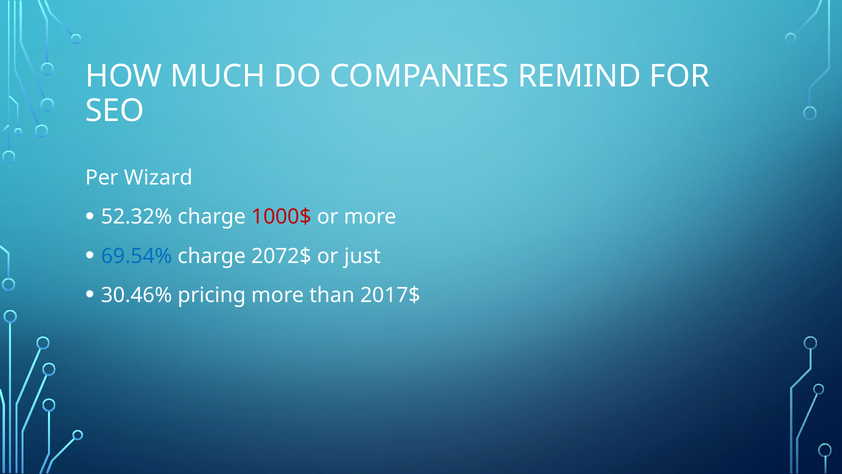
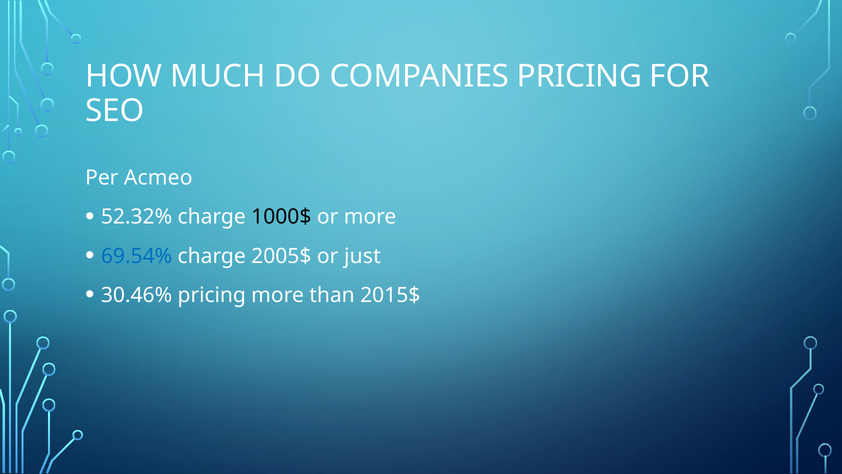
COMPANIES REMIND: REMIND -> PRICING
Wizard: Wizard -> Acmeo
1000$ colour: red -> black
2072$: 2072$ -> 2005$
2017$: 2017$ -> 2015$
